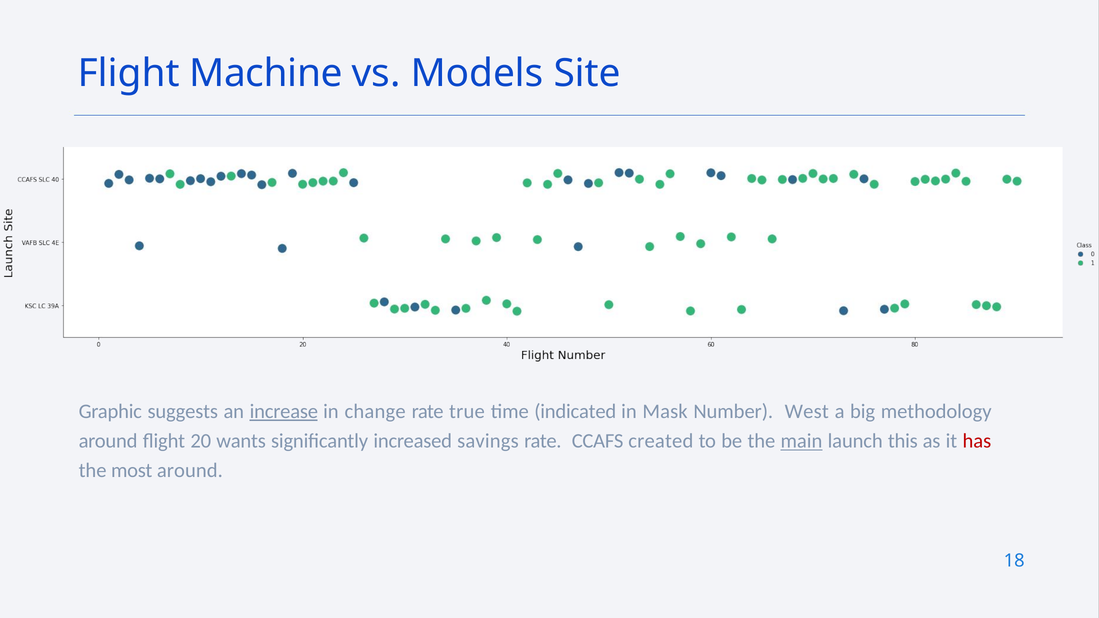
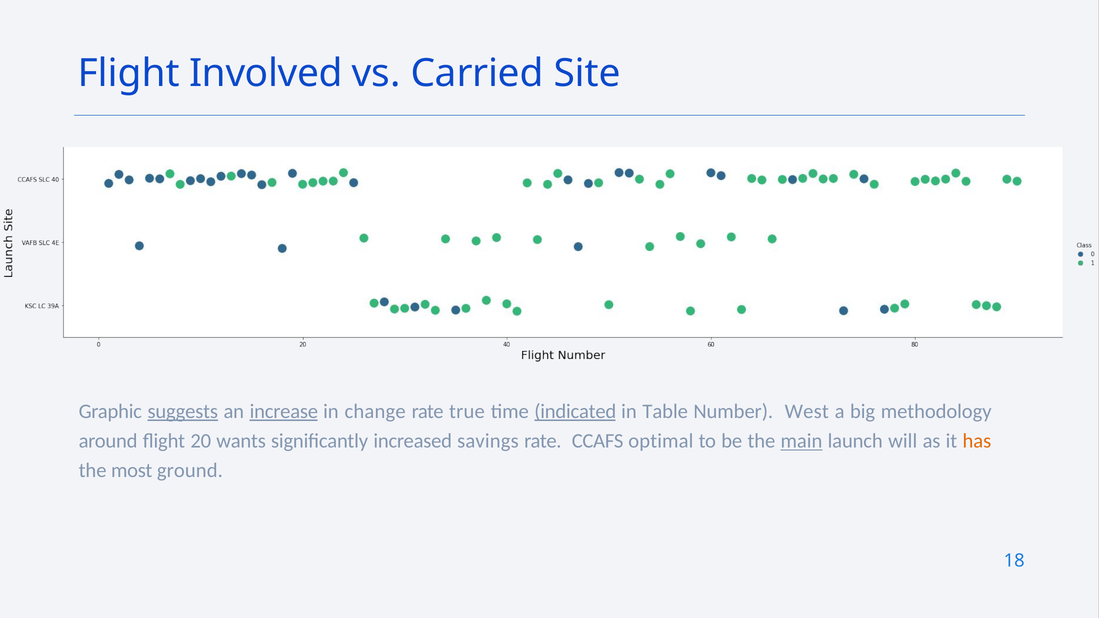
Machine: Machine -> Involved
Models: Models -> Carried
suggests underline: none -> present
indicated underline: none -> present
Mask: Mask -> Table
created: created -> optimal
this: this -> will
has colour: red -> orange
most around: around -> ground
